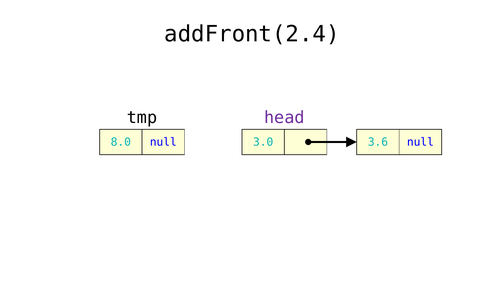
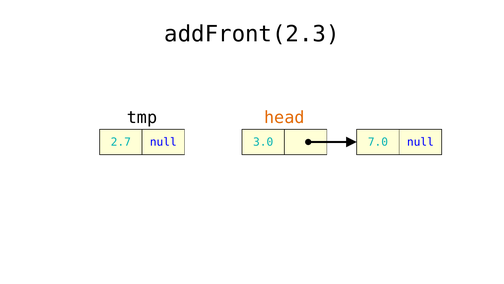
addFront(2.4: addFront(2.4 -> addFront(2.3
head colour: purple -> orange
8.0: 8.0 -> 2.7
3.6: 3.6 -> 7.0
